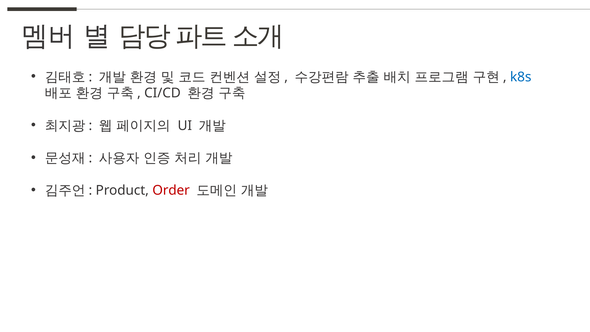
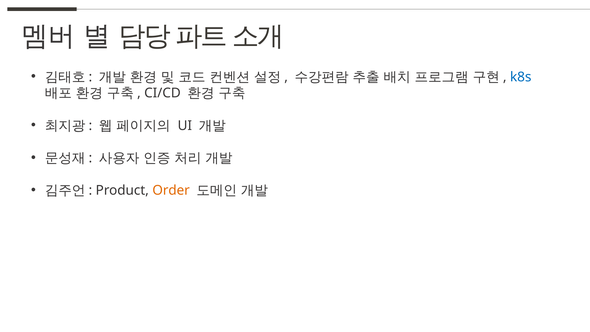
Order colour: red -> orange
